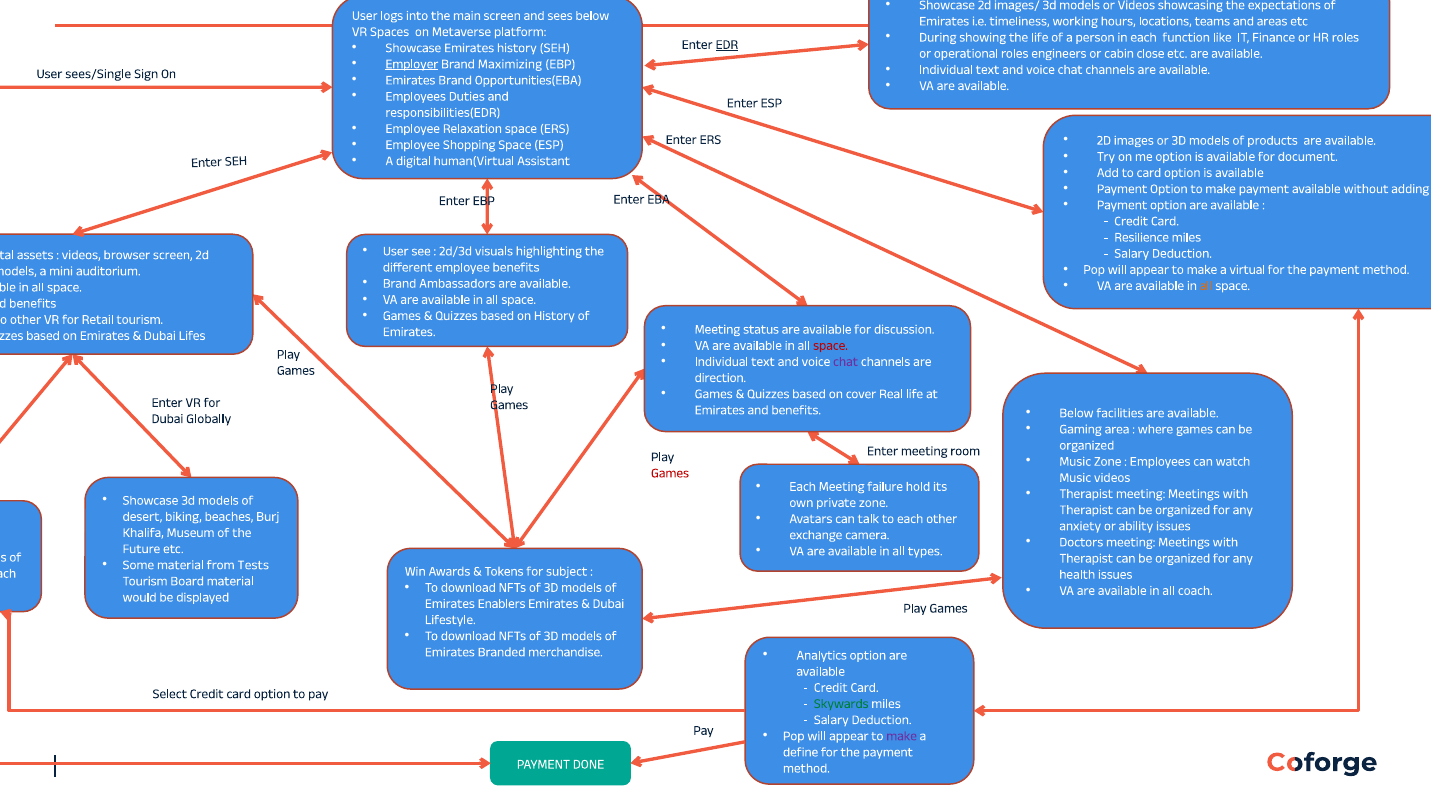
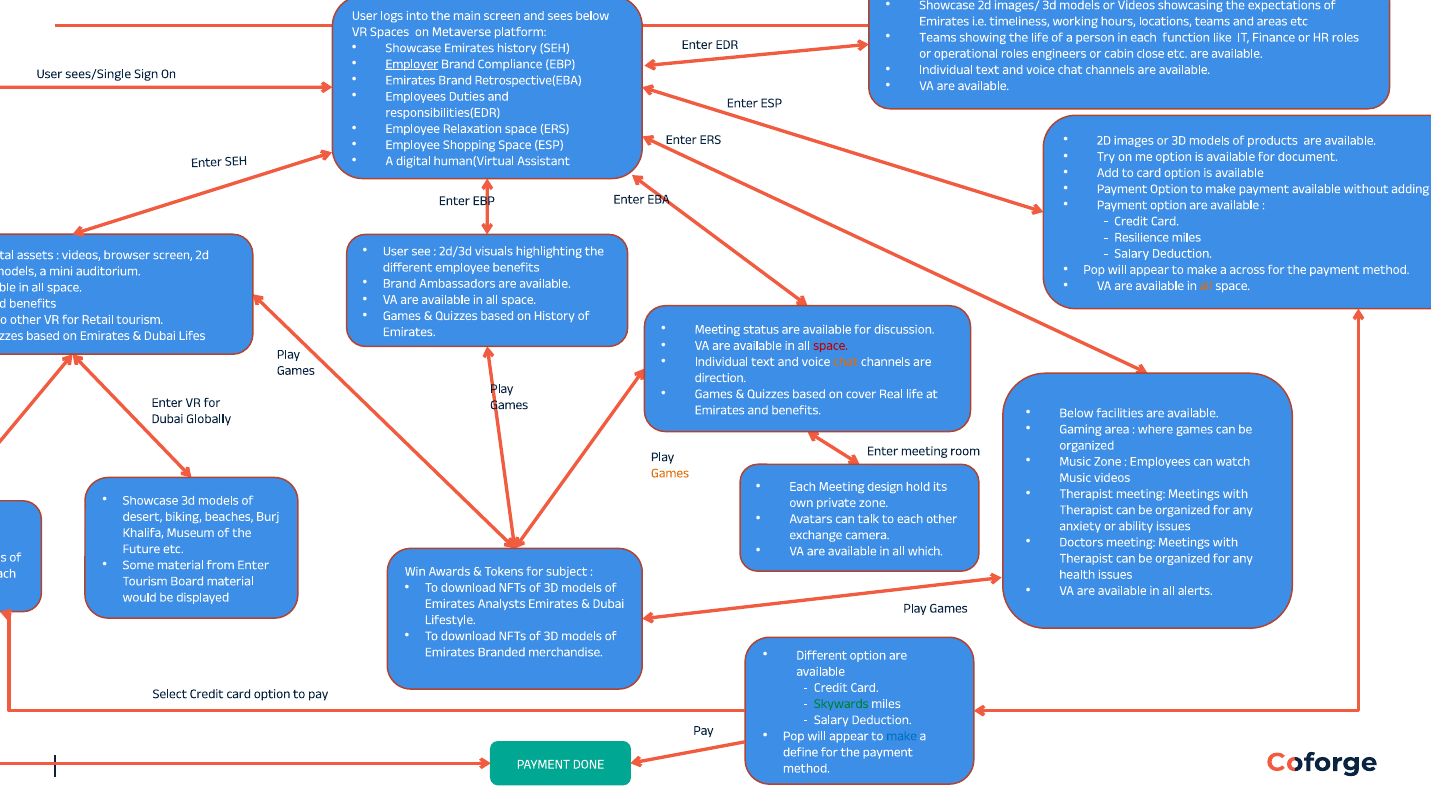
During at (938, 37): During -> Teams
EDR underline: present -> none
Maximizing: Maximizing -> Compliance
Opportunities(EBA: Opportunities(EBA -> Retrospective(EBA
virtual: virtual -> across
chat at (846, 361) colour: purple -> orange
Games at (670, 473) colour: red -> orange
failure: failure -> design
types: types -> which
from Tests: Tests -> Enter
coach: coach -> alerts
Enablers: Enablers -> Analysts
Analytics at (822, 655): Analytics -> Different
make at (902, 736) colour: purple -> blue
